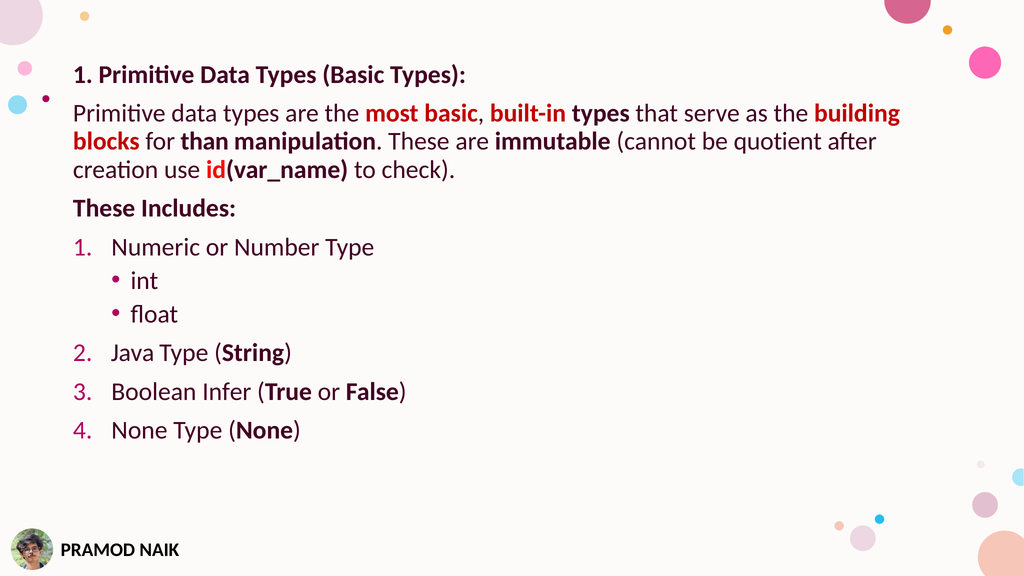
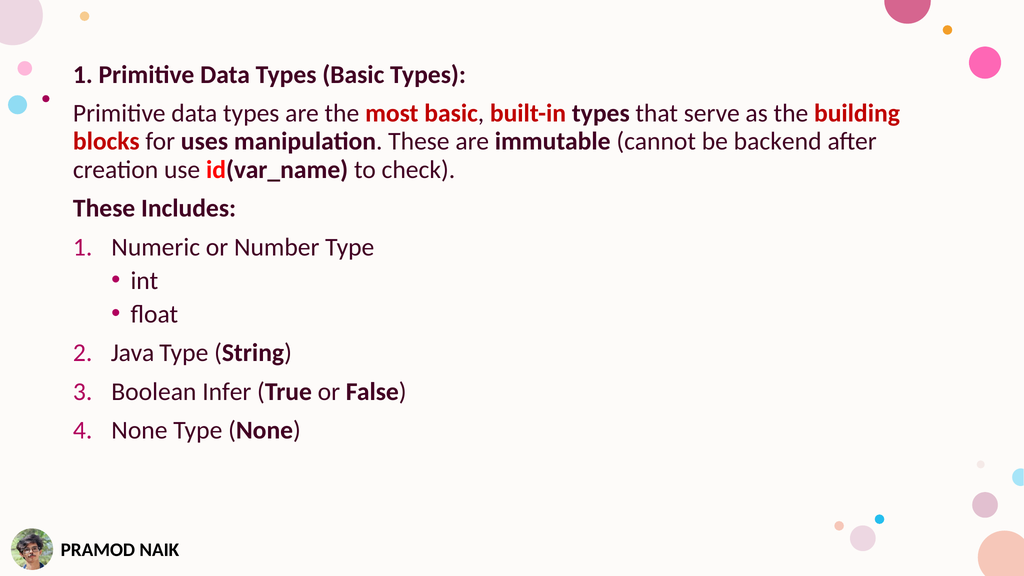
than: than -> uses
quotient: quotient -> backend
